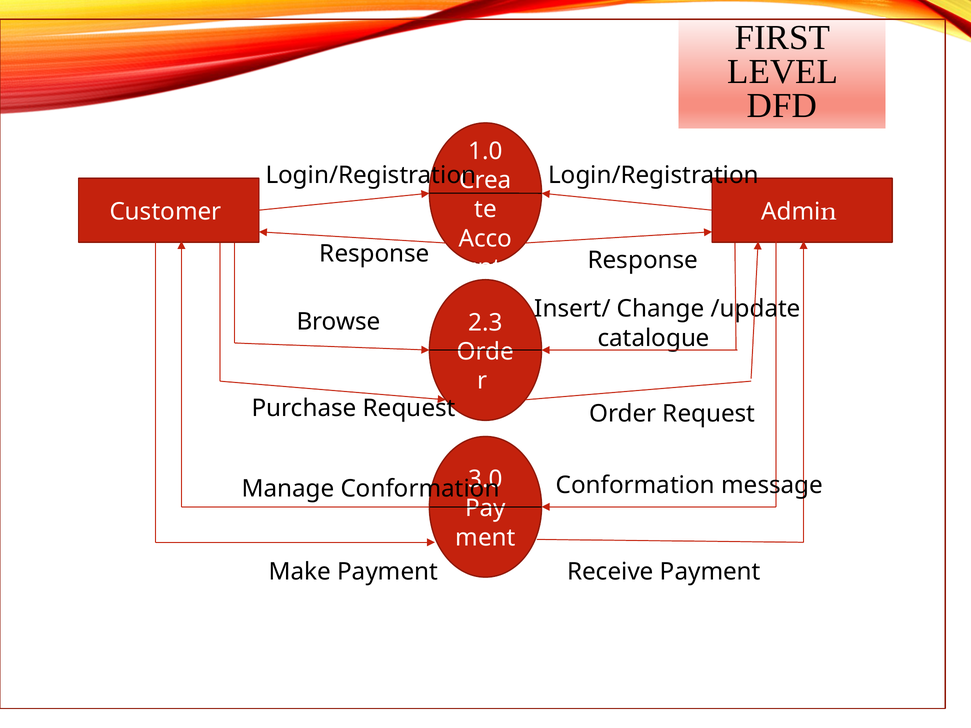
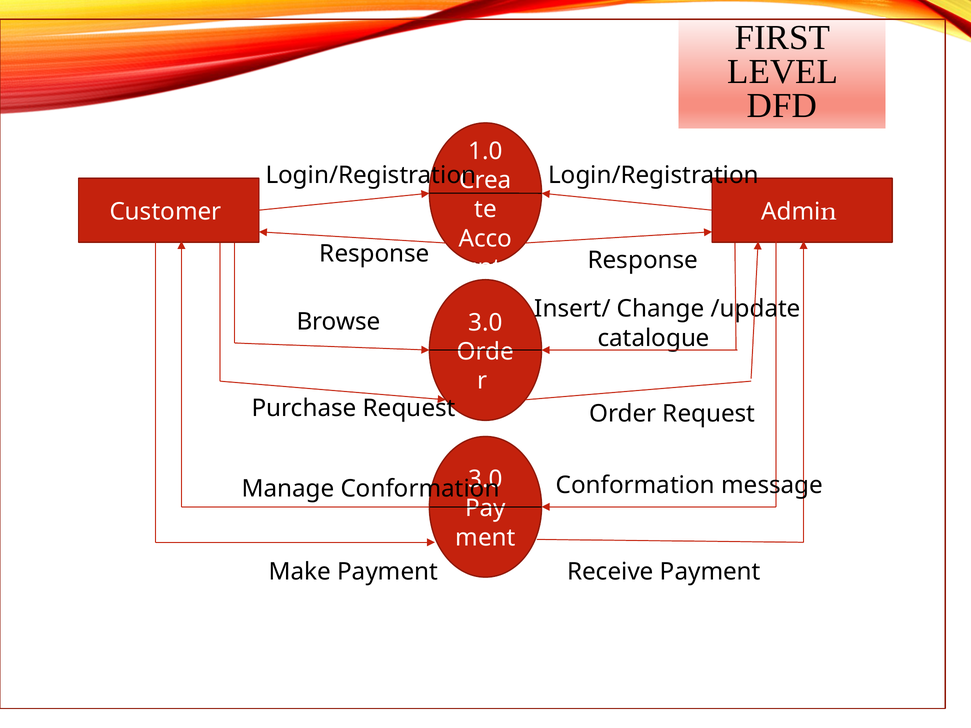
2.3 at (485, 323): 2.3 -> 3.0
